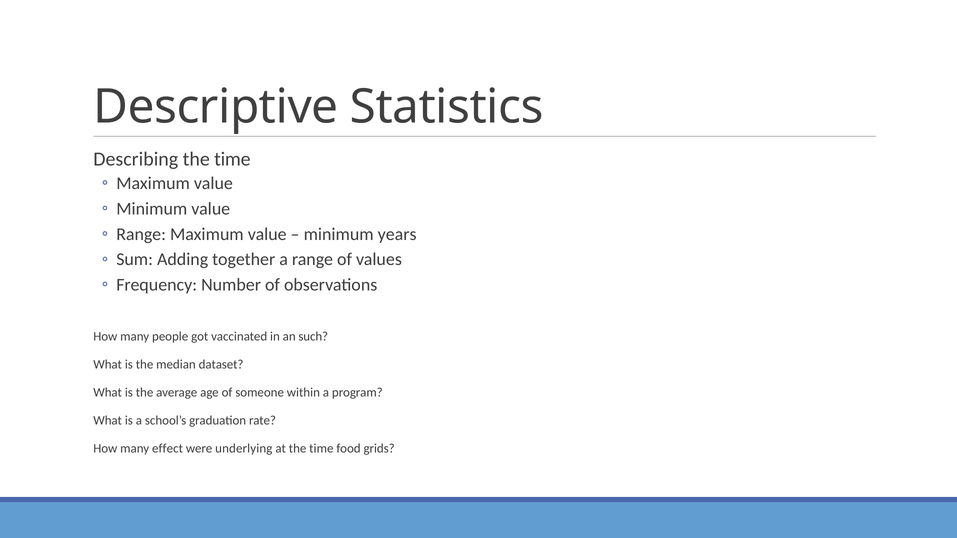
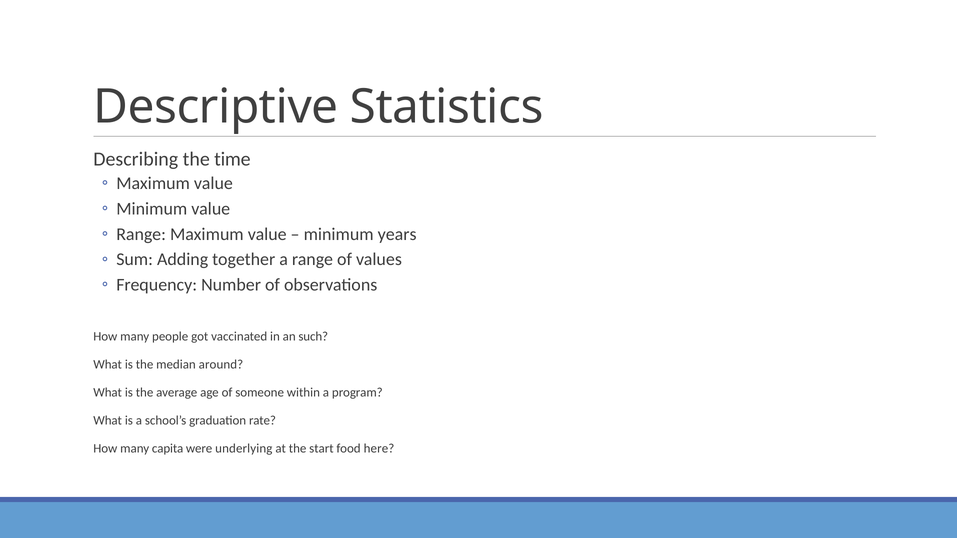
dataset: dataset -> around
effect: effect -> capita
at the time: time -> start
grids: grids -> here
